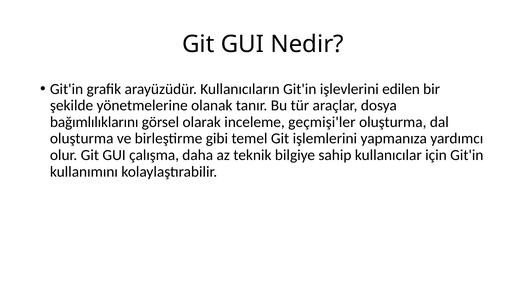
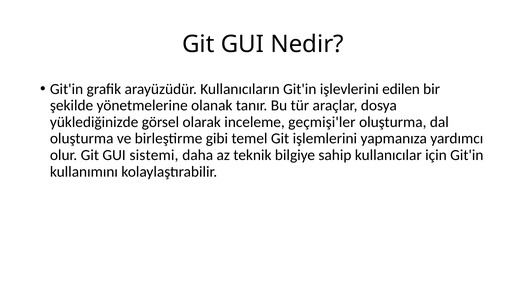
bağımlılıklarını: bağımlılıklarını -> yüklediğinizde
çalışma: çalışma -> sistemi
